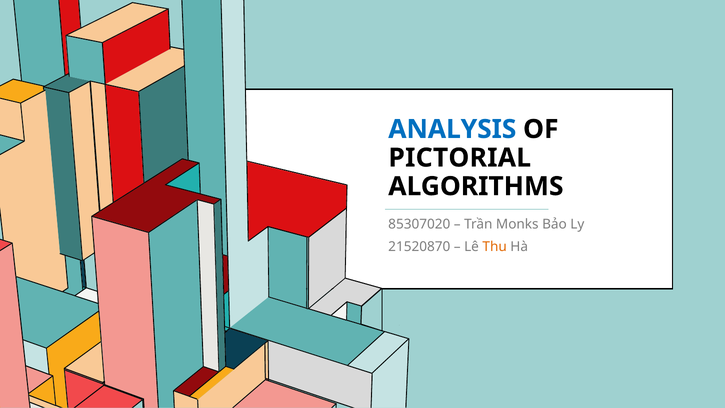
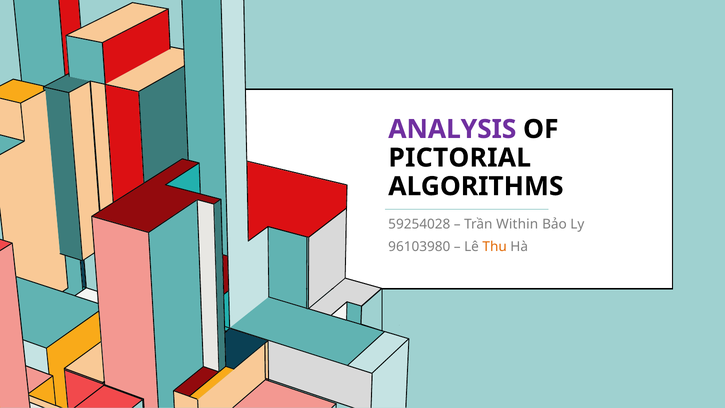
ANALYSIS colour: blue -> purple
85307020: 85307020 -> 59254028
Monks: Monks -> Within
21520870: 21520870 -> 96103980
